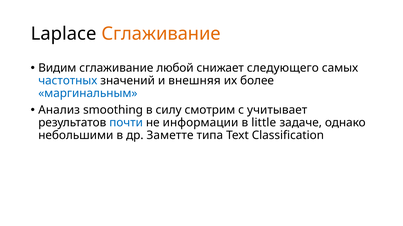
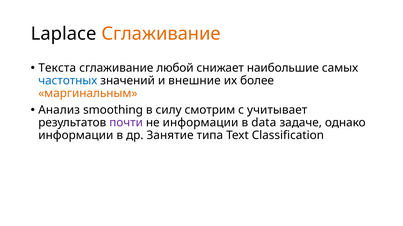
Видим: Видим -> Текста
следующего: следующего -> наибольшие
внешняя: внешняя -> внешние
маргинальным colour: blue -> orange
почти colour: blue -> purple
little: little -> data
небольшими at (76, 136): небольшими -> информации
Заметте: Заметте -> Занятие
